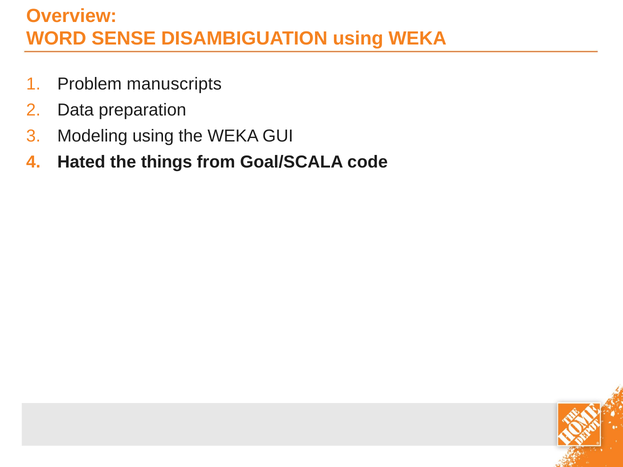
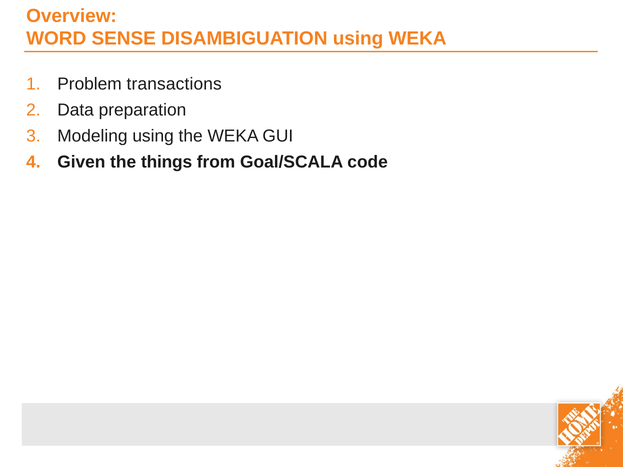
manuscripts: manuscripts -> transactions
Hated: Hated -> Given
